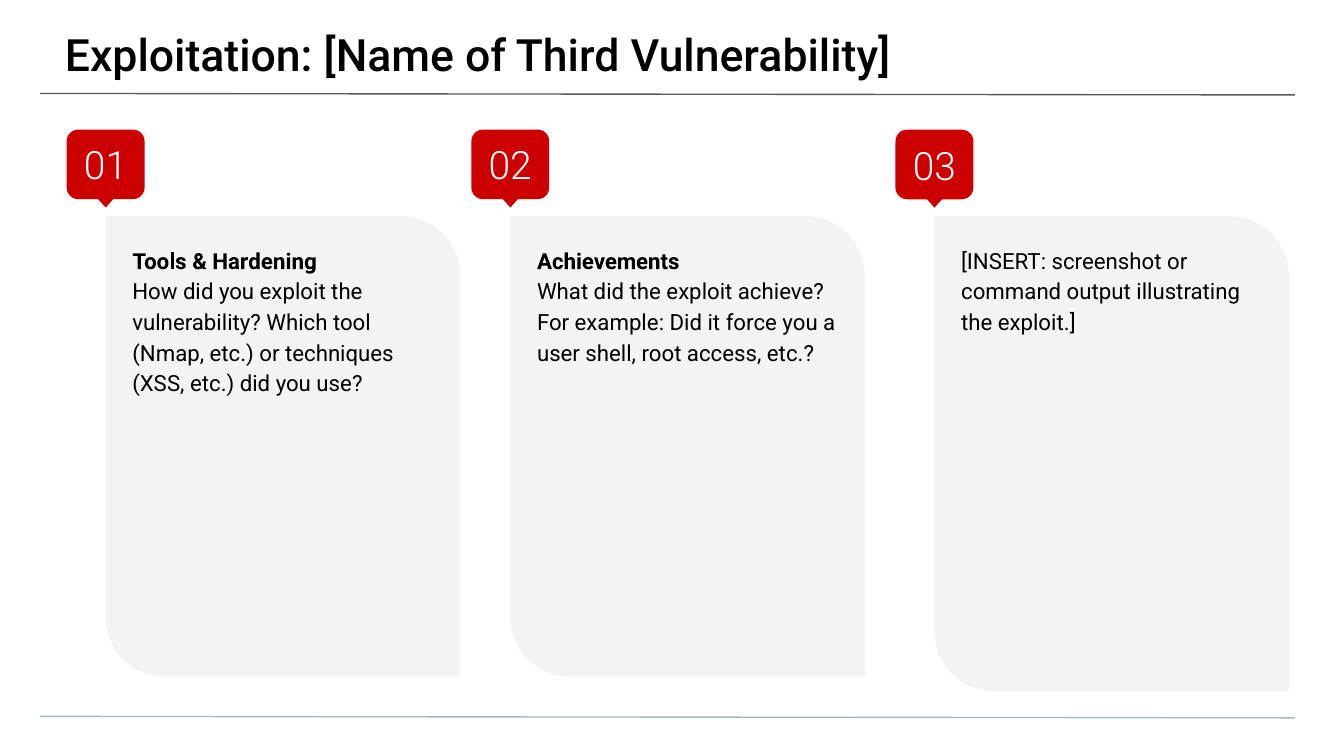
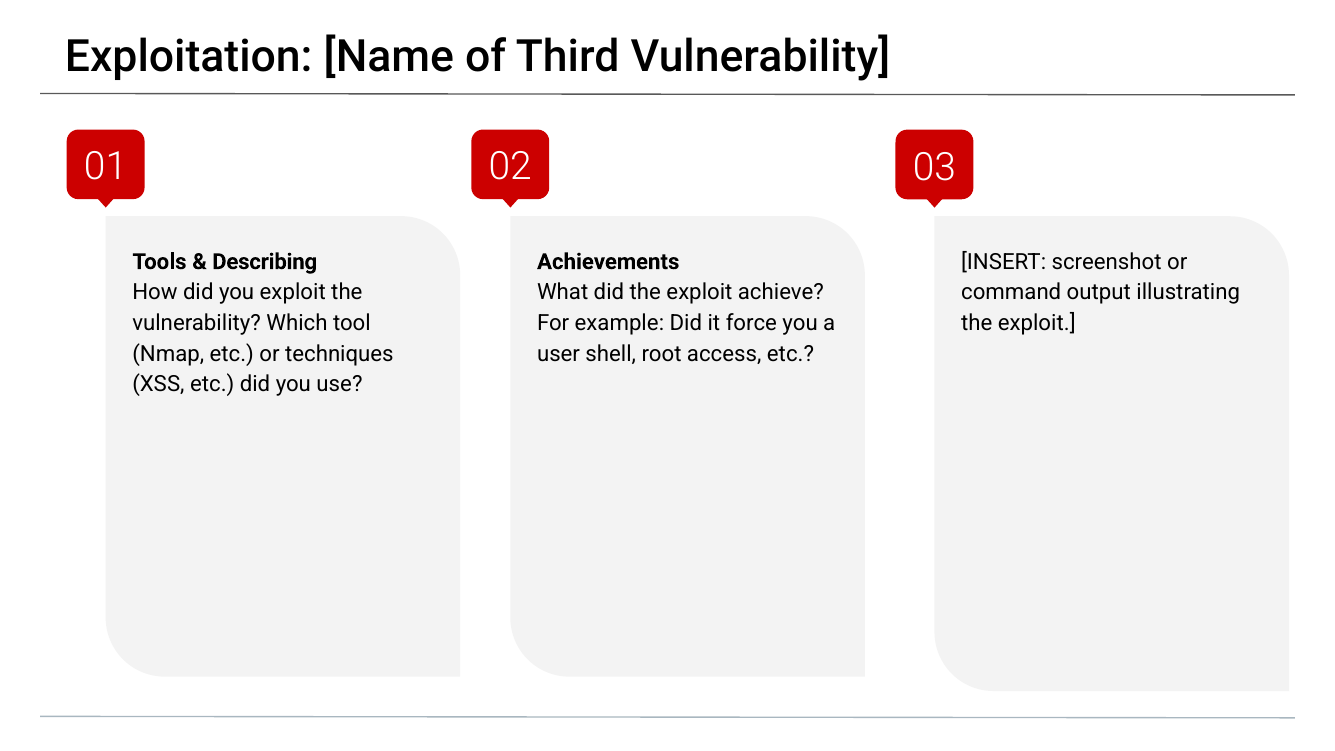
Hardening: Hardening -> Describing
